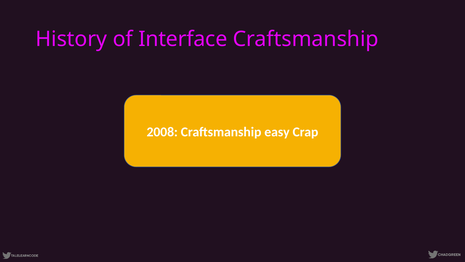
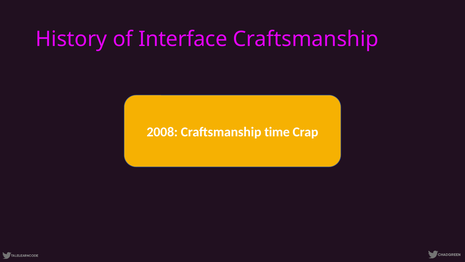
easy: easy -> time
